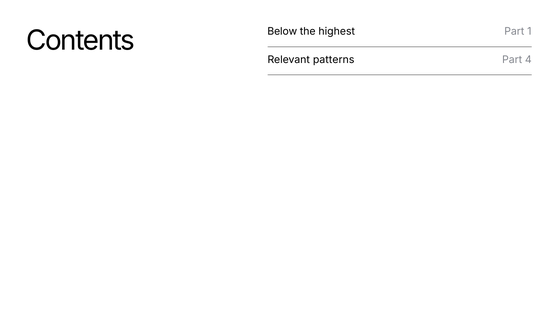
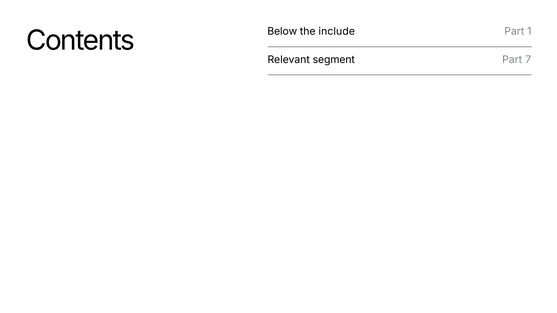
highest: highest -> include
patterns: patterns -> segment
4: 4 -> 7
